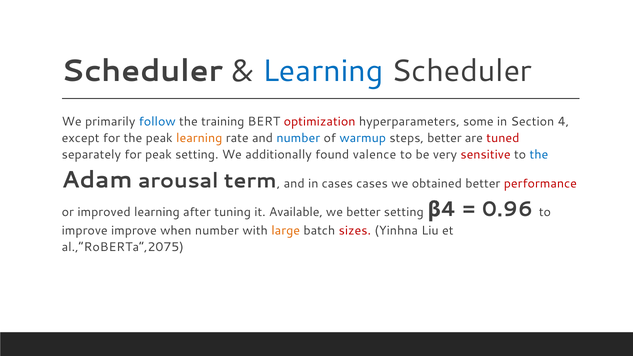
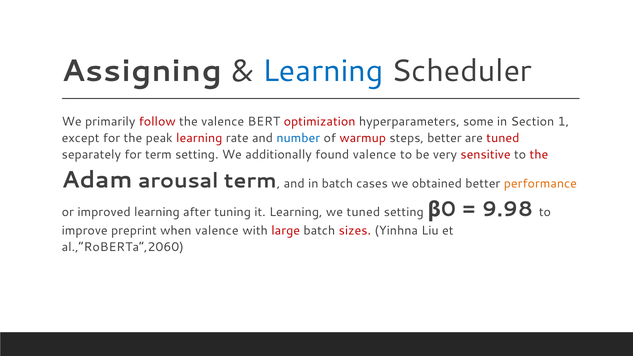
Scheduler at (142, 71): Scheduler -> Assigning
follow colour: blue -> red
the training: training -> valence
Section 4: 4 -> 1
learning at (199, 138) colour: orange -> red
warmup colour: blue -> red
for peak: peak -> term
the at (539, 155) colour: blue -> red
in cases: cases -> batch
performance colour: red -> orange
it Available: Available -> Learning
we better: better -> tuned
setting 4: 4 -> 0
0.96: 0.96 -> 9.98
improve improve: improve -> preprint
when number: number -> valence
large colour: orange -> red
al.,”RoBERTa”,2075: al.,”RoBERTa”,2075 -> al.,”RoBERTa”,2060
